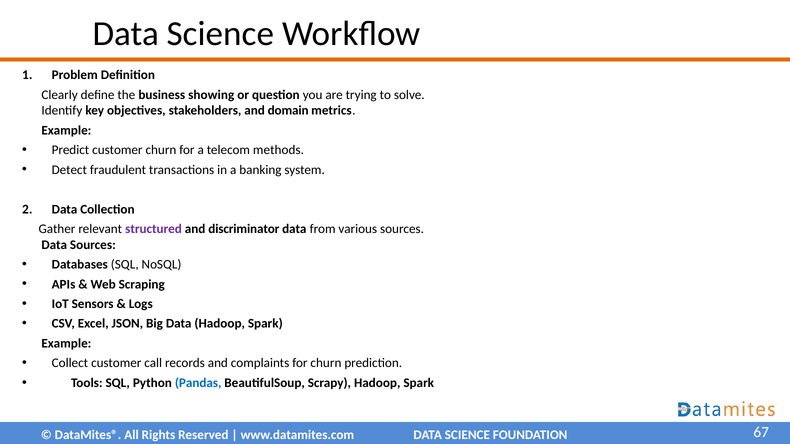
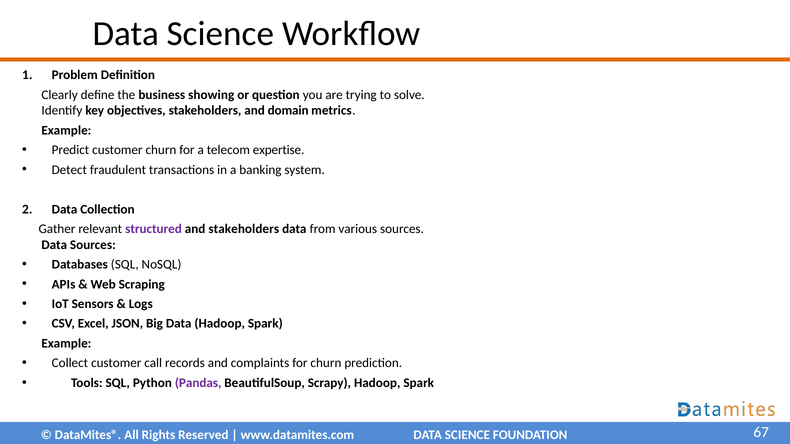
methods: methods -> expertise
and discriminator: discriminator -> stakeholders
Pandas colour: blue -> purple
